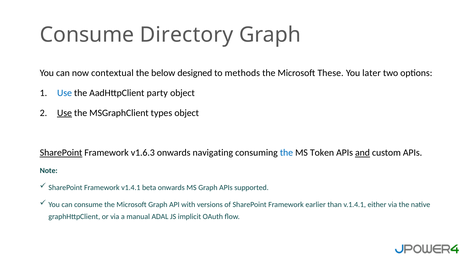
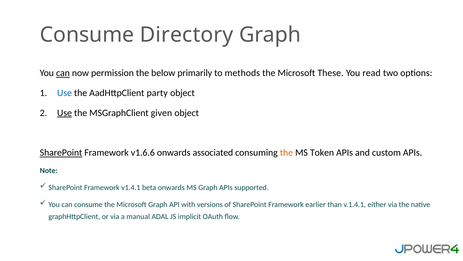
can at (63, 73) underline: none -> present
contextual: contextual -> permission
designed: designed -> primarily
later: later -> read
types: types -> given
v1.6.3: v1.6.3 -> v1.6.6
navigating: navigating -> associated
the at (286, 152) colour: blue -> orange
and underline: present -> none
